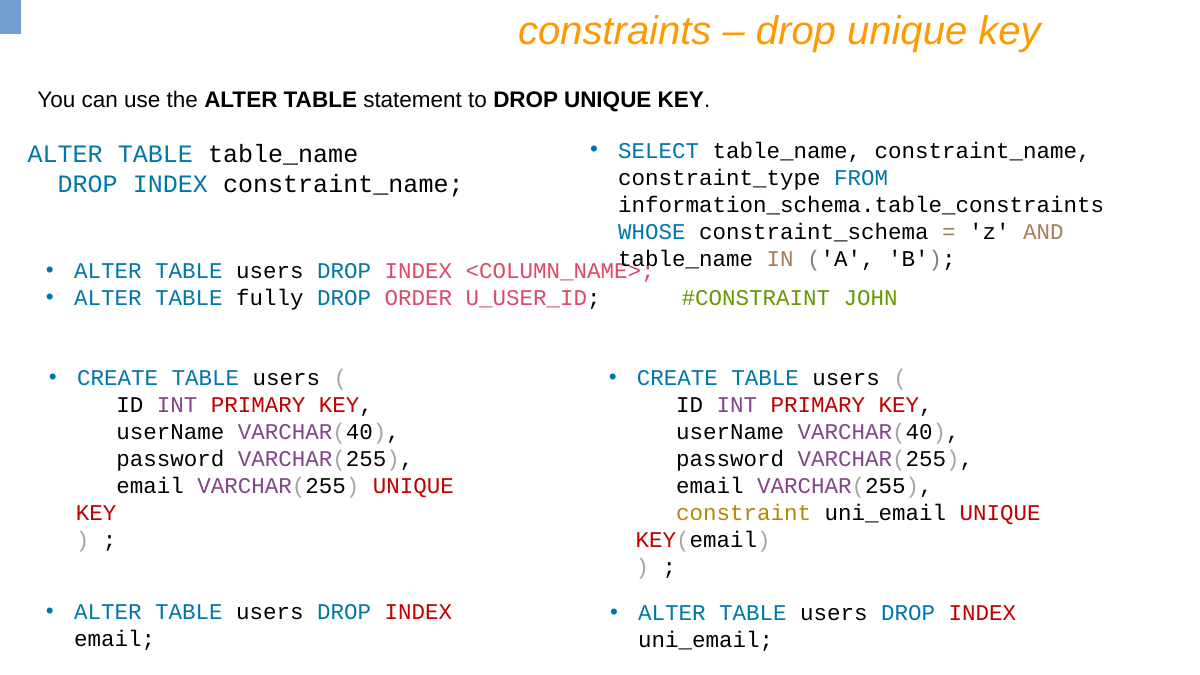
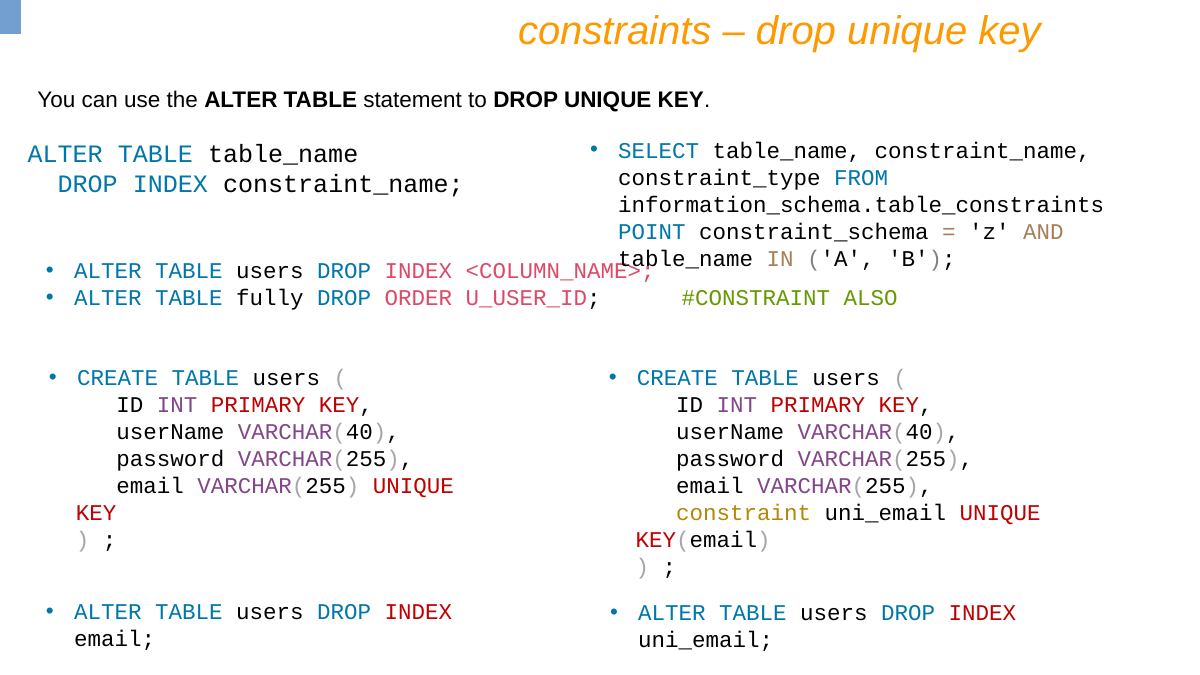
WHOSE: WHOSE -> POINT
JOHN: JOHN -> ALSO
